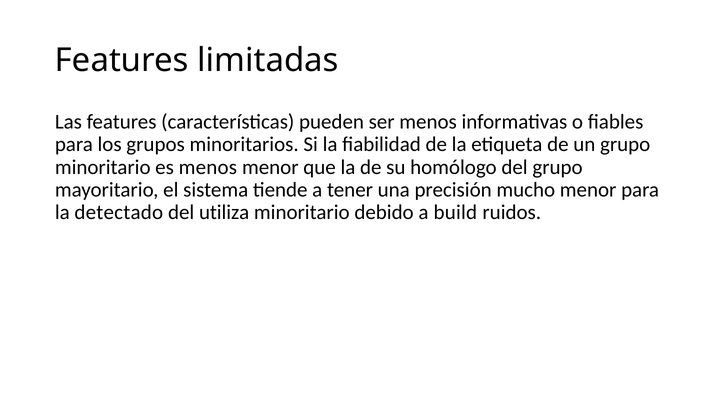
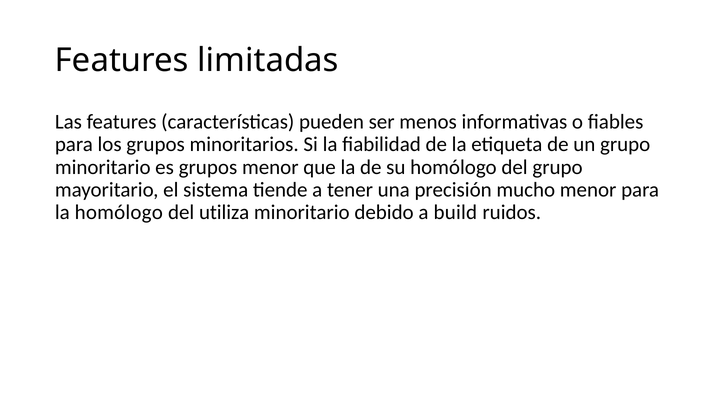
es menos: menos -> grupos
la detectado: detectado -> homólogo
